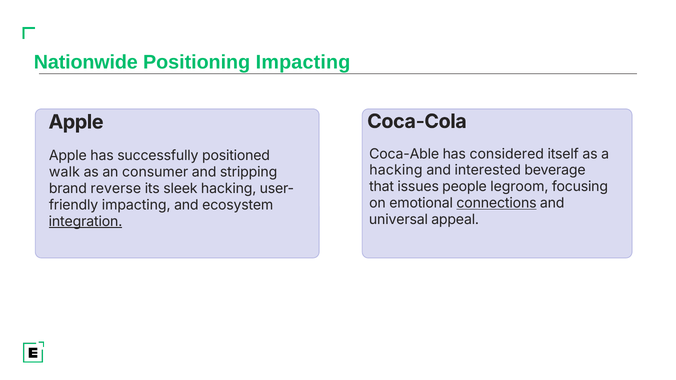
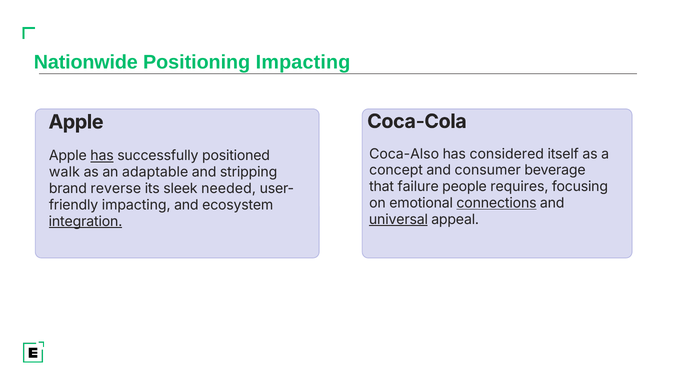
Coca-Able: Coca-Able -> Coca-Also
has at (102, 156) underline: none -> present
hacking at (396, 170): hacking -> concept
interested: interested -> consumer
consumer: consumer -> adaptable
issues: issues -> failure
legroom: legroom -> requires
sleek hacking: hacking -> needed
universal underline: none -> present
